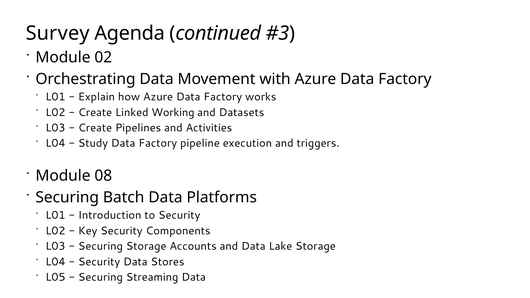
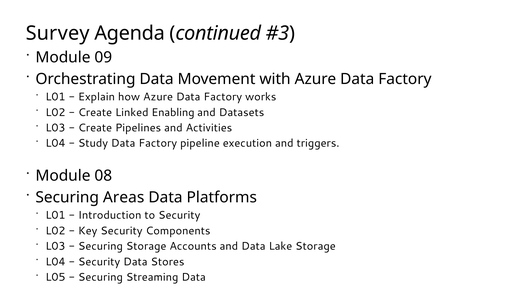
02: 02 -> 09
Working: Working -> Enabling
Batch: Batch -> Areas
